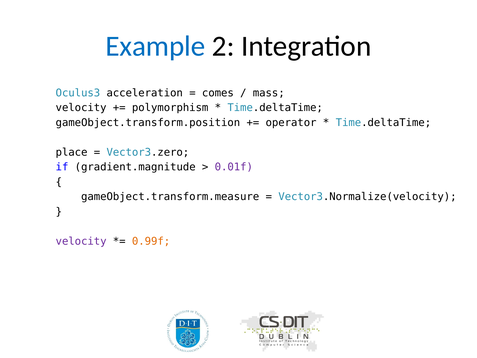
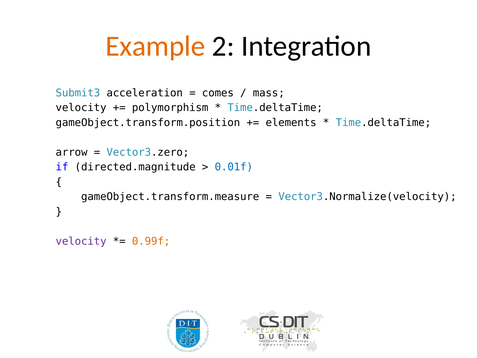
Example colour: blue -> orange
Oculus3: Oculus3 -> Submit3
operator: operator -> elements
place: place -> arrow
gradient.magnitude: gradient.magnitude -> directed.magnitude
0.01f colour: purple -> blue
